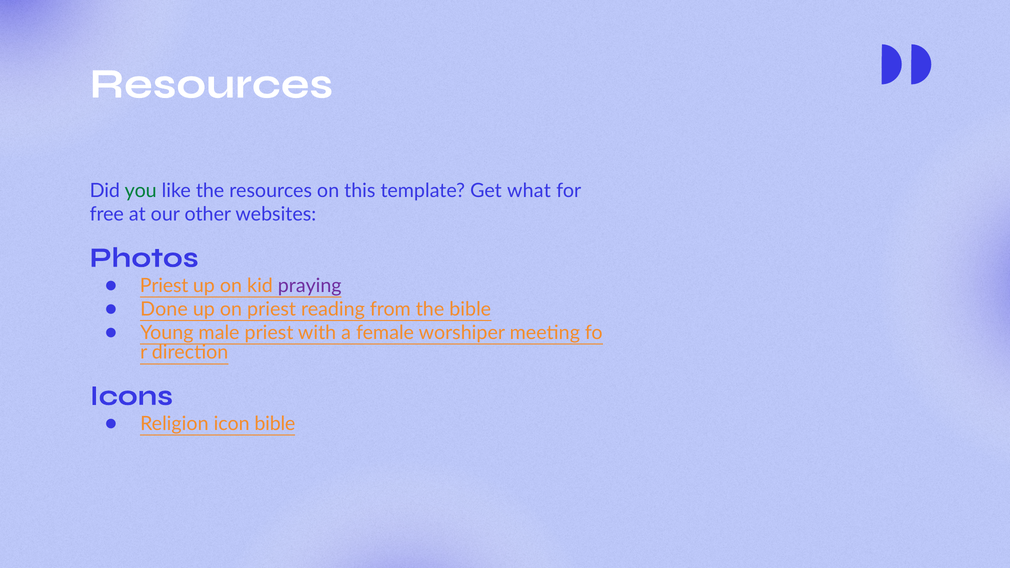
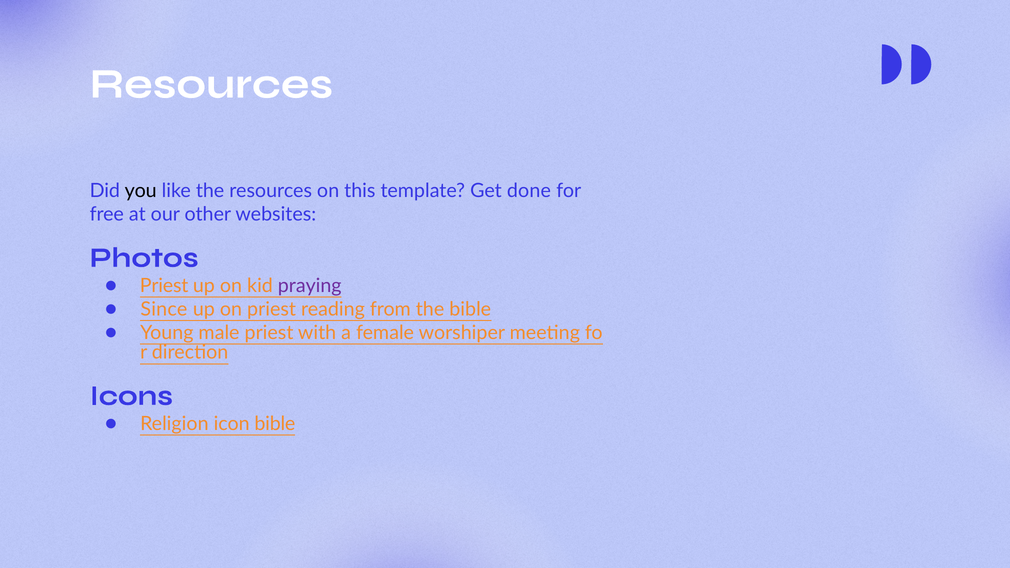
you colour: green -> black
what: what -> done
Done: Done -> Since
